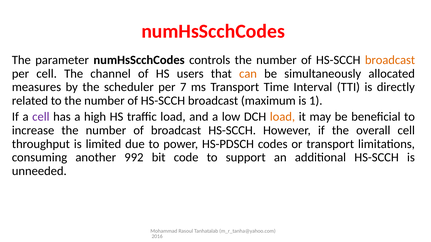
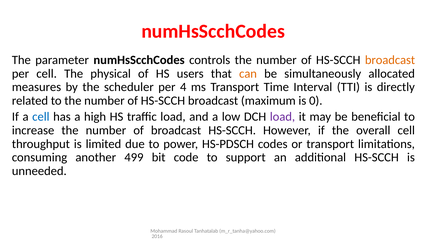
channel: channel -> physical
7: 7 -> 4
1: 1 -> 0
cell at (41, 117) colour: purple -> blue
load at (282, 117) colour: orange -> purple
992: 992 -> 499
